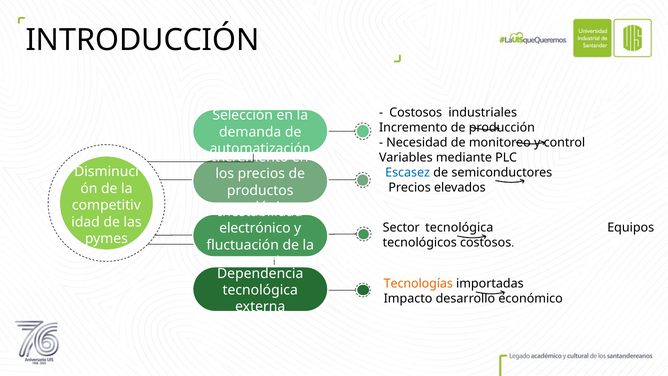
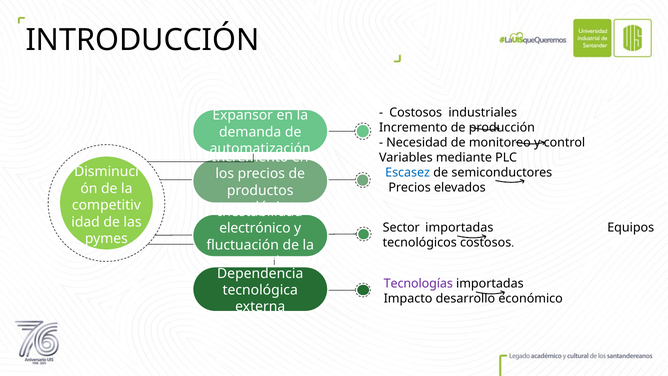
Selección: Selección -> Expansor
Sector tecnológica: tecnológica -> importadas
Tecnologías colour: orange -> purple
